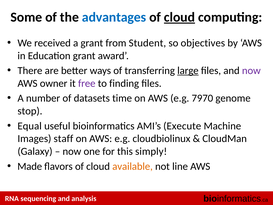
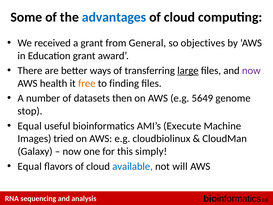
cloud at (179, 17) underline: present -> none
Student: Student -> General
owner: owner -> health
free colour: purple -> orange
time: time -> then
7970: 7970 -> 5649
staff: staff -> tried
Made at (30, 166): Made -> Equal
available colour: orange -> blue
line: line -> will
